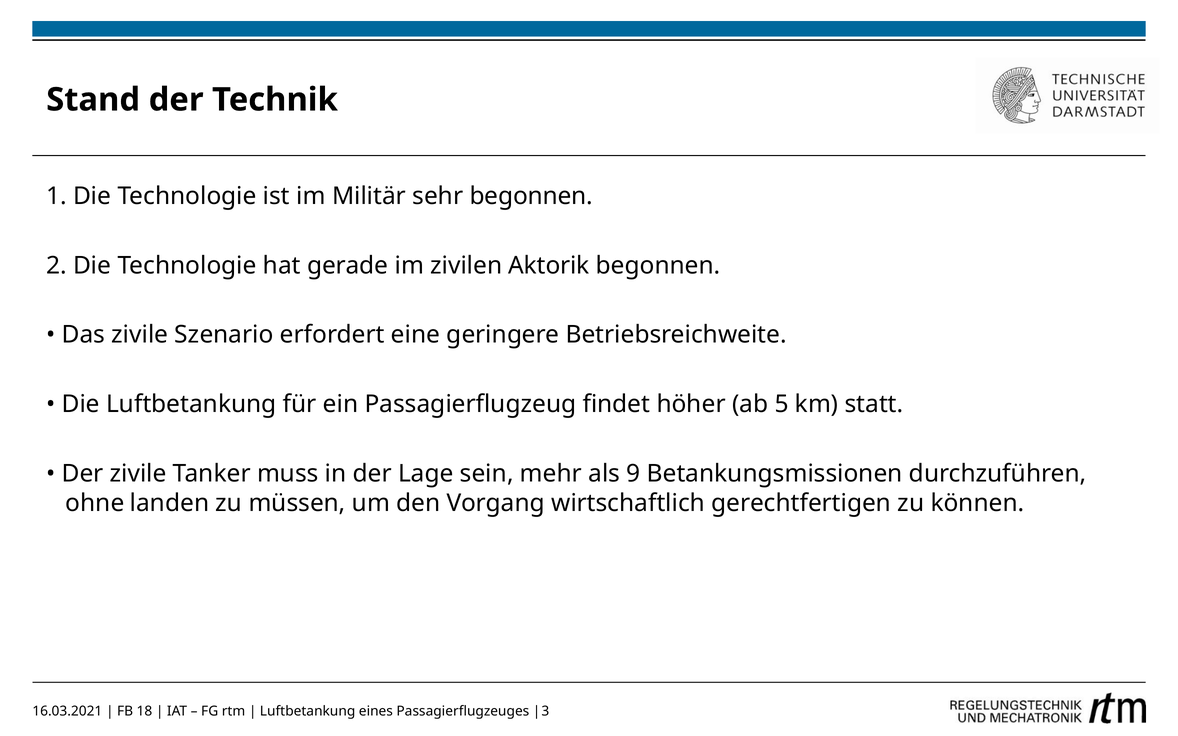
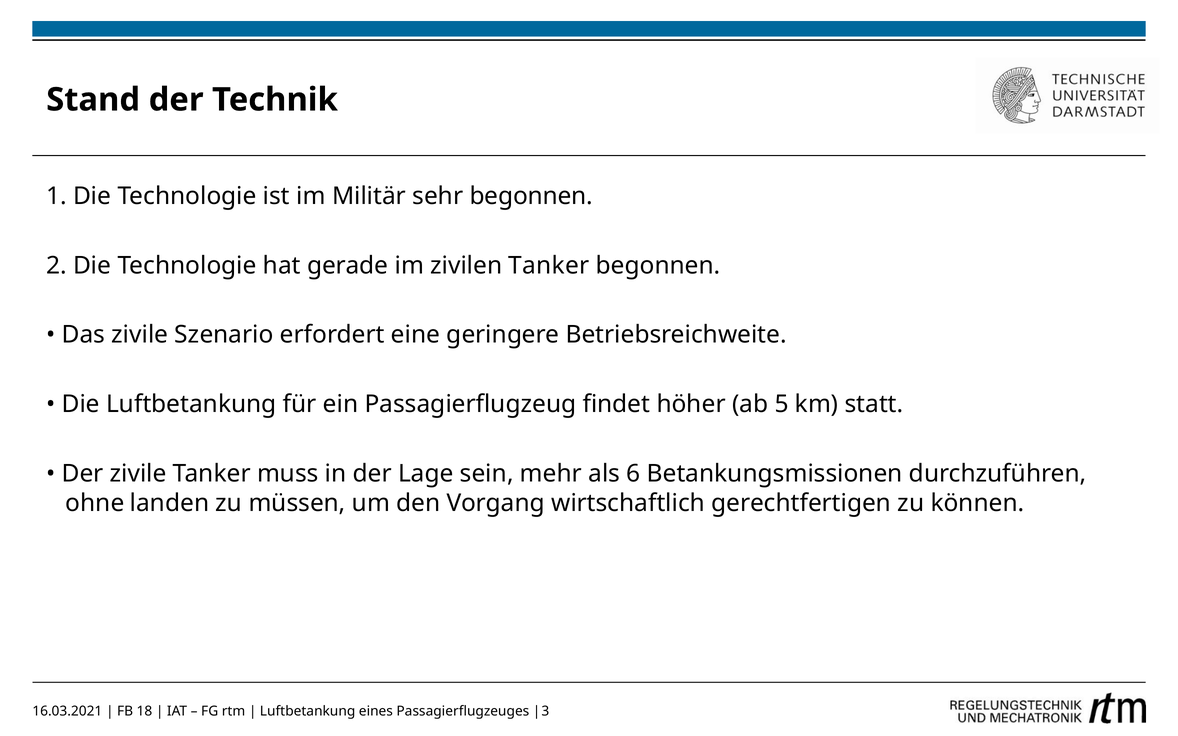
zivilen Aktorik: Aktorik -> Tanker
9: 9 -> 6
